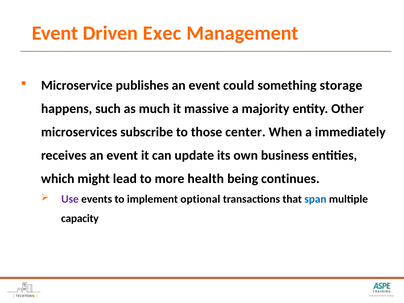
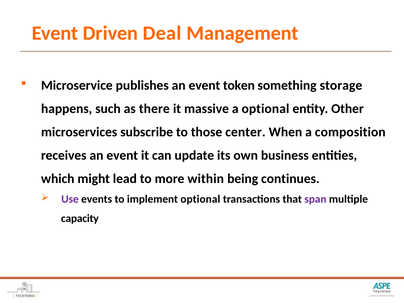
Exec: Exec -> Deal
could: could -> token
much: much -> there
a majority: majority -> optional
immediately: immediately -> composition
health: health -> within
span colour: blue -> purple
